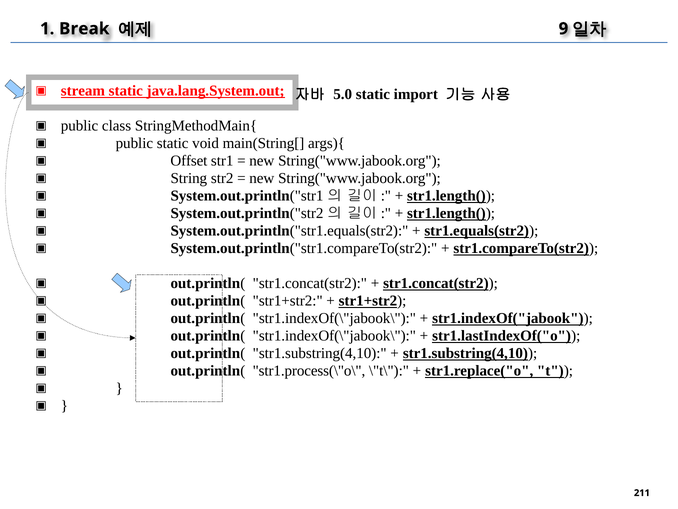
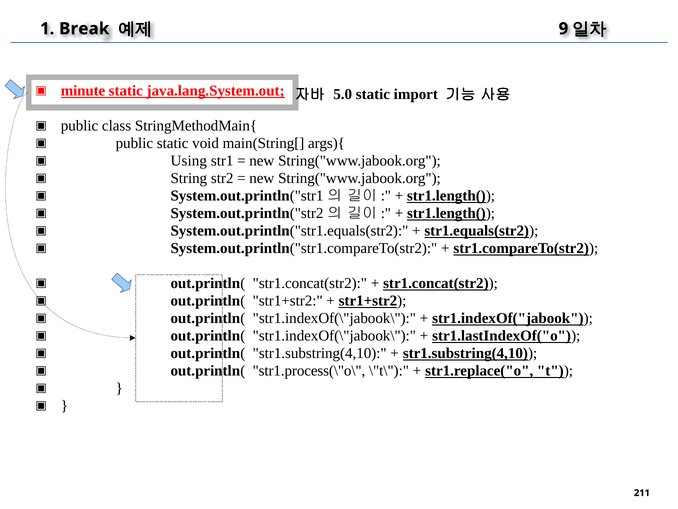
stream: stream -> minute
Offset: Offset -> Using
